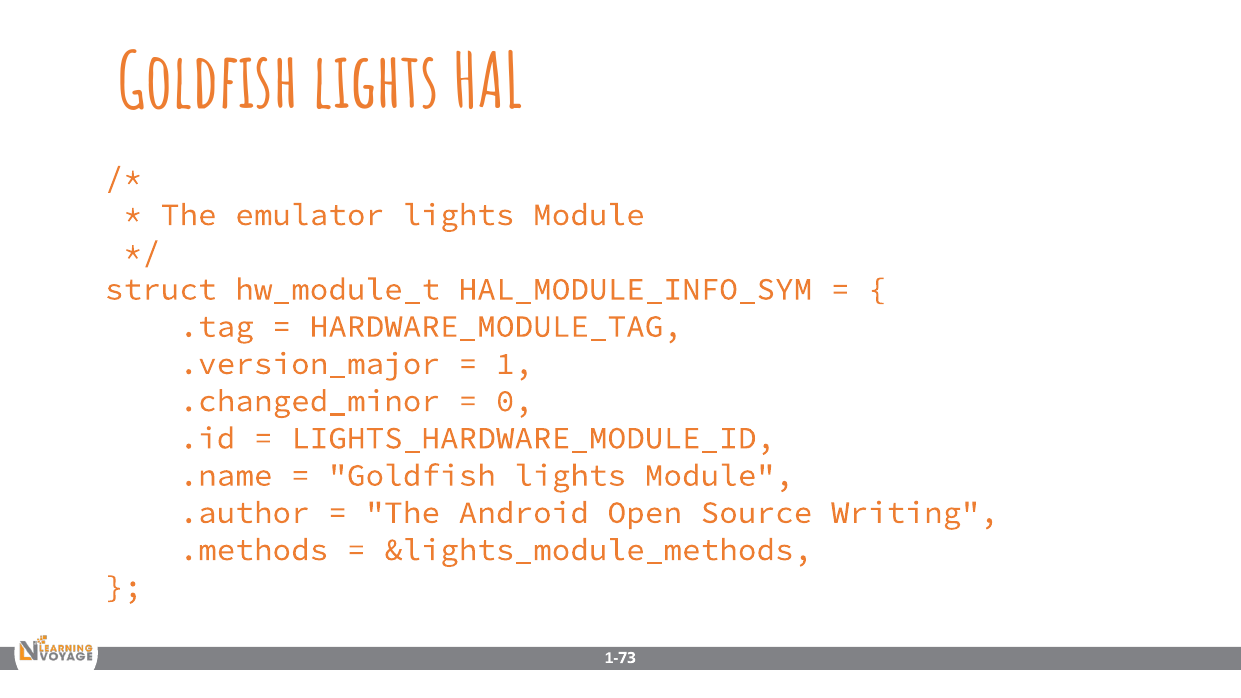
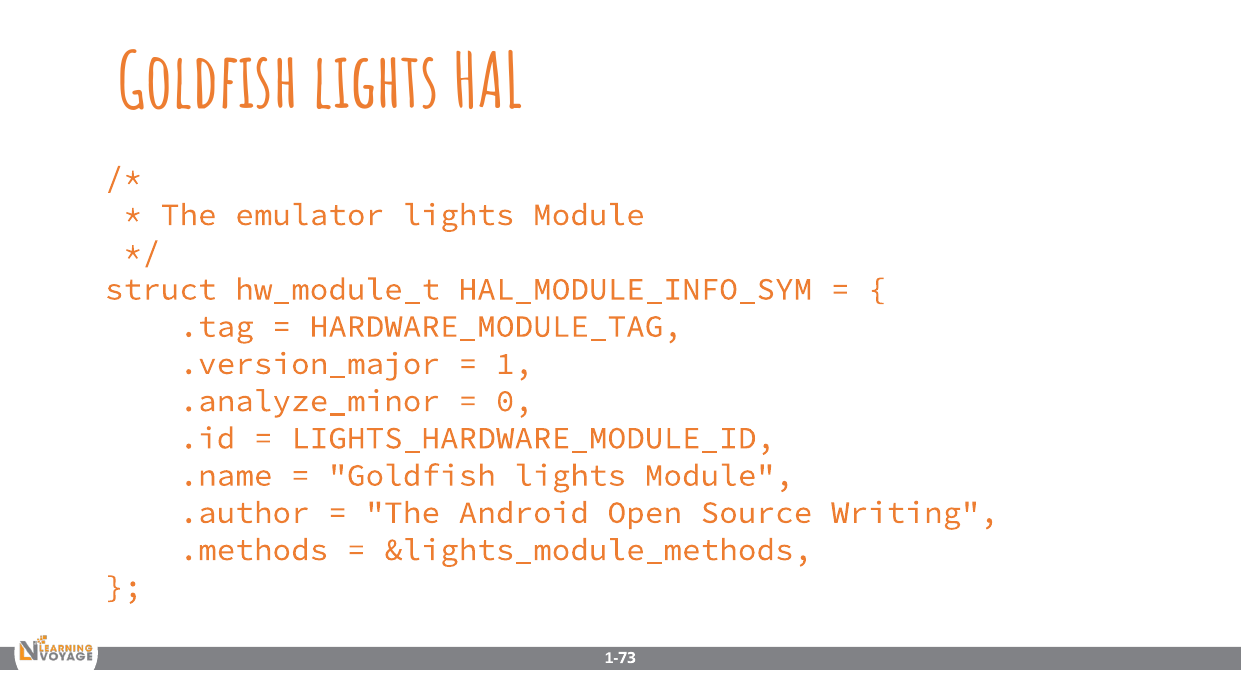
.changed_minor: .changed_minor -> .analyze_minor
